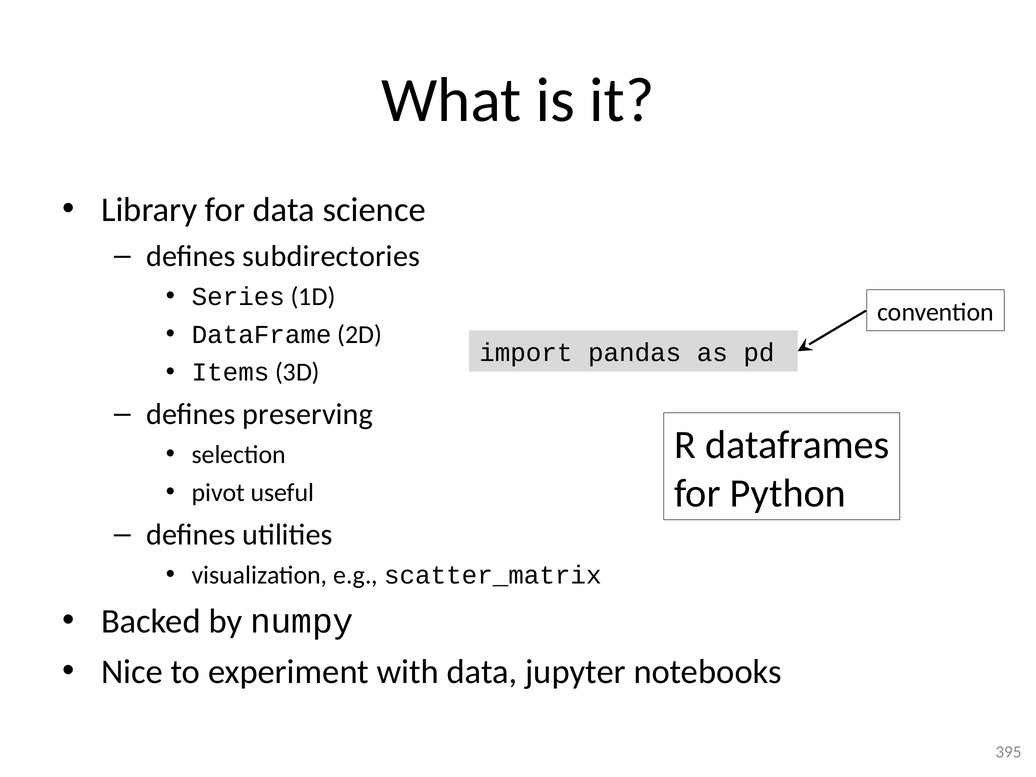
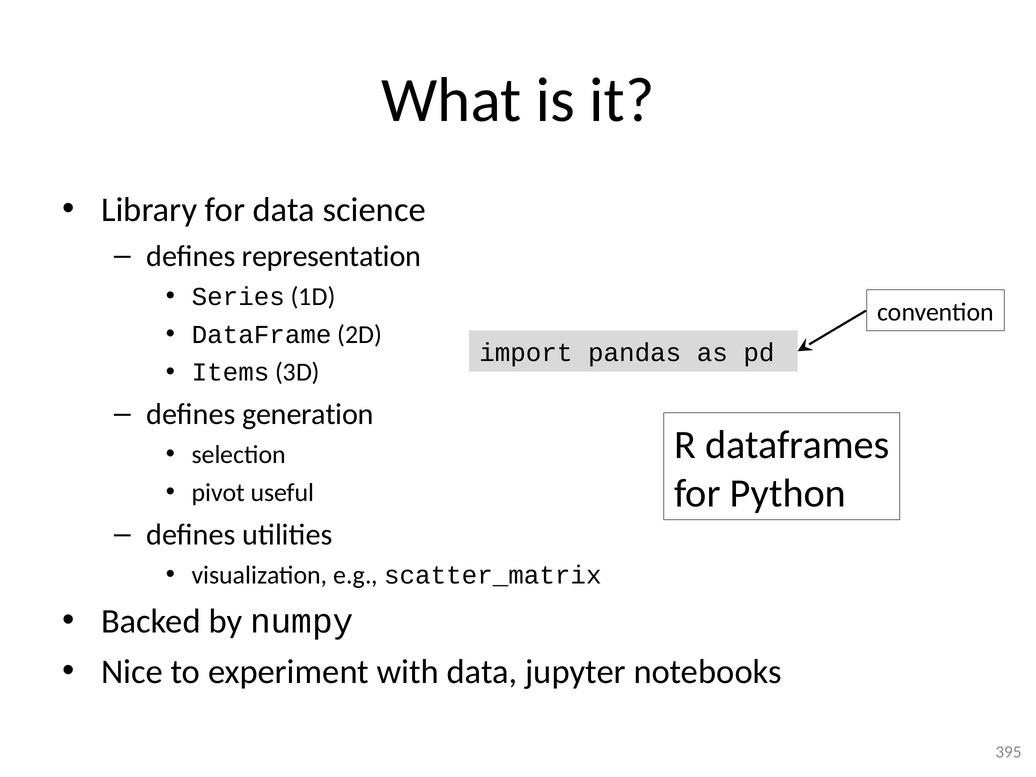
subdirectories: subdirectories -> representation
preserving: preserving -> generation
